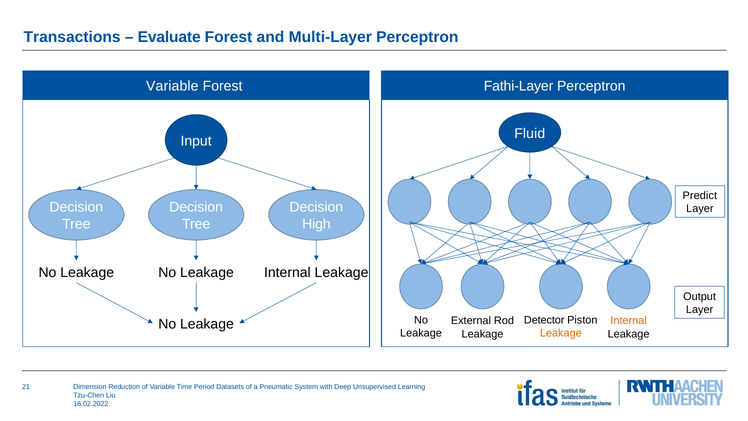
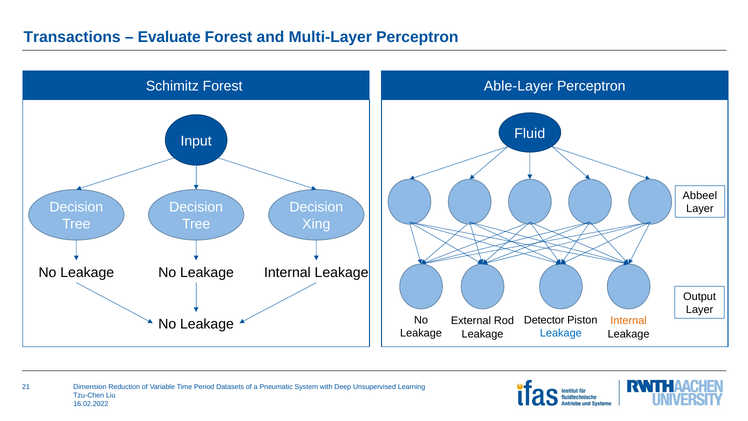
Variable at (172, 86): Variable -> Schimitz
Fathi-Layer: Fathi-Layer -> Able-Layer
Predict: Predict -> Abbeel
High: High -> Xing
Leakage at (561, 333) colour: orange -> blue
